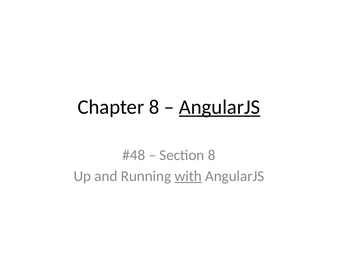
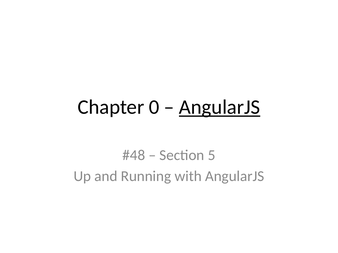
Chapter 8: 8 -> 0
Section 8: 8 -> 5
with underline: present -> none
